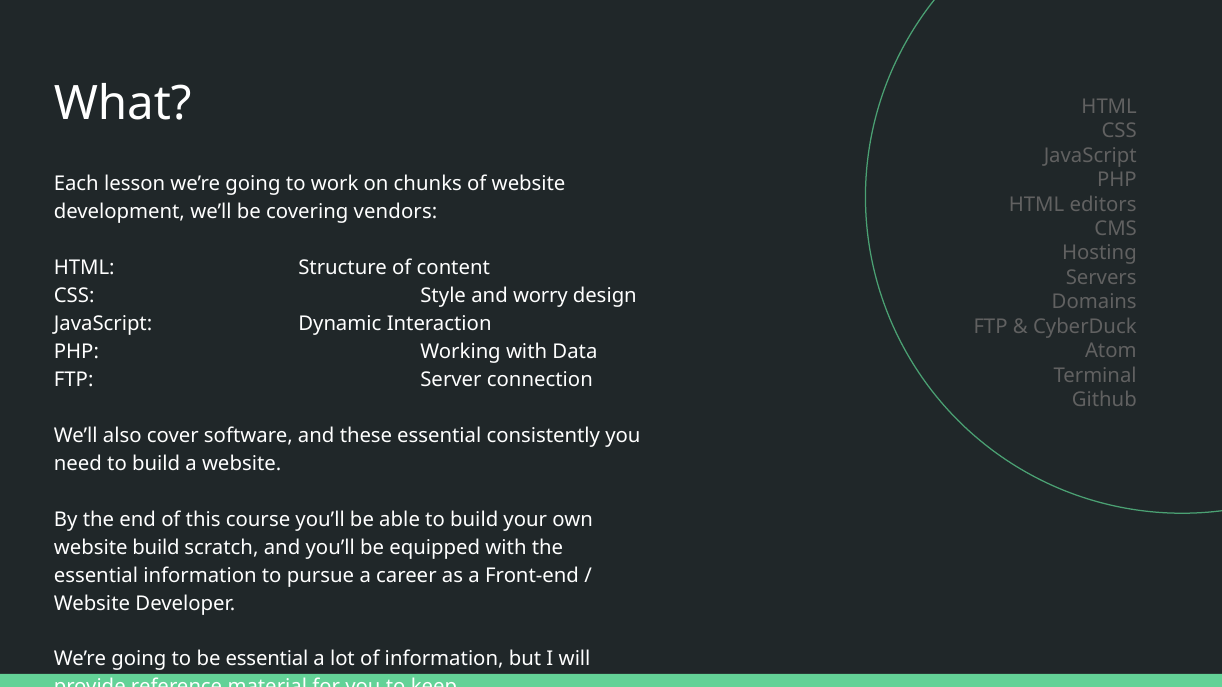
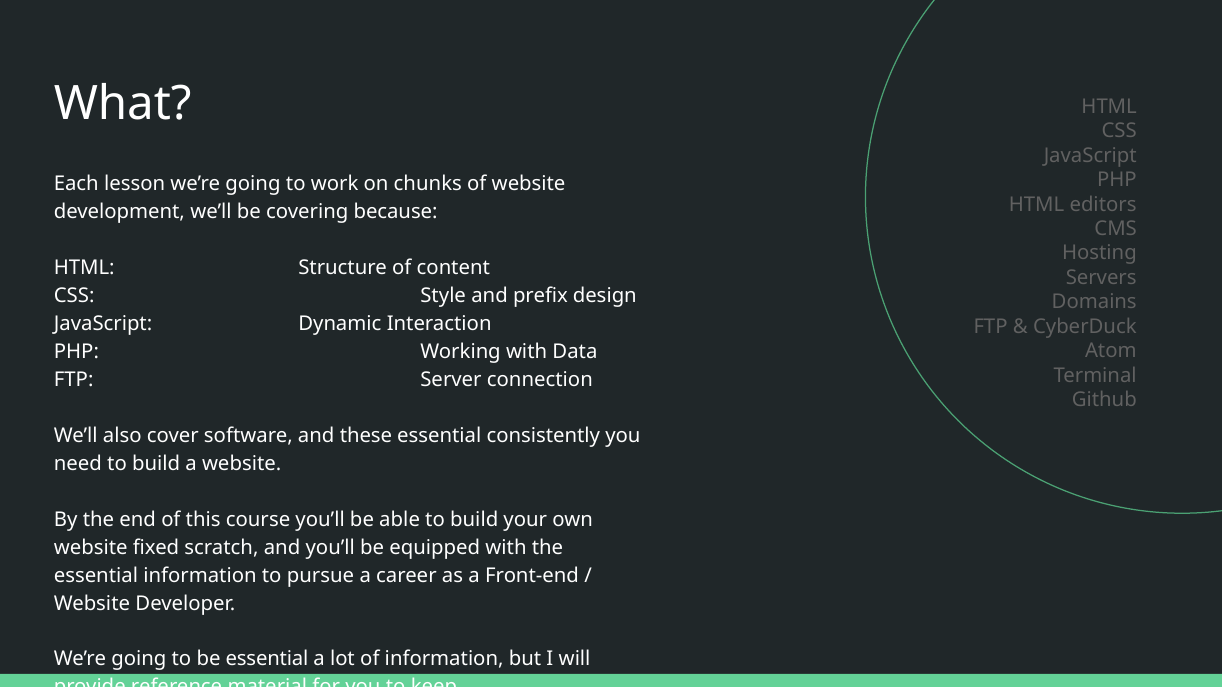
vendors: vendors -> because
worry: worry -> prefix
website build: build -> fixed
